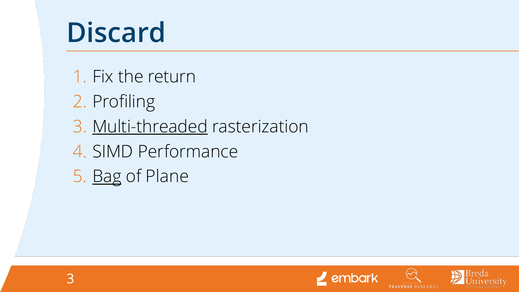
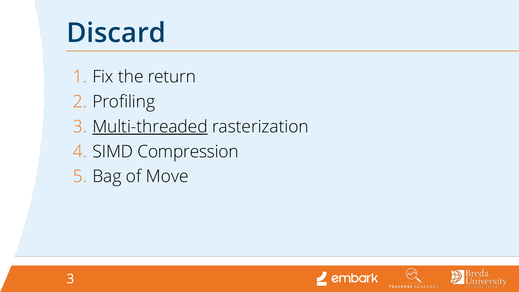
Performance: Performance -> Compression
Bag underline: present -> none
Plane: Plane -> Move
